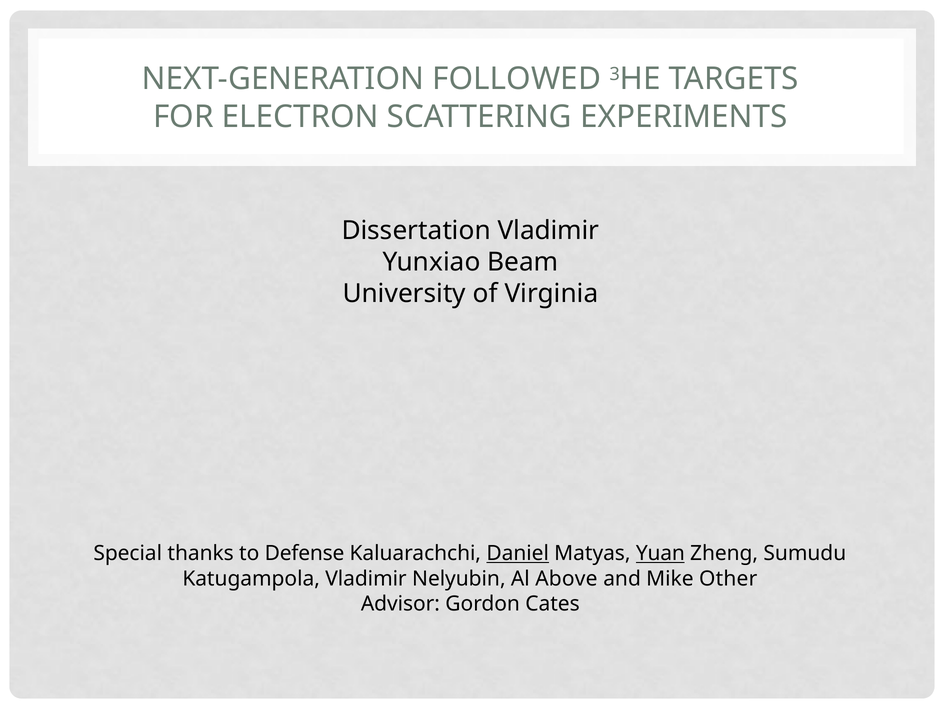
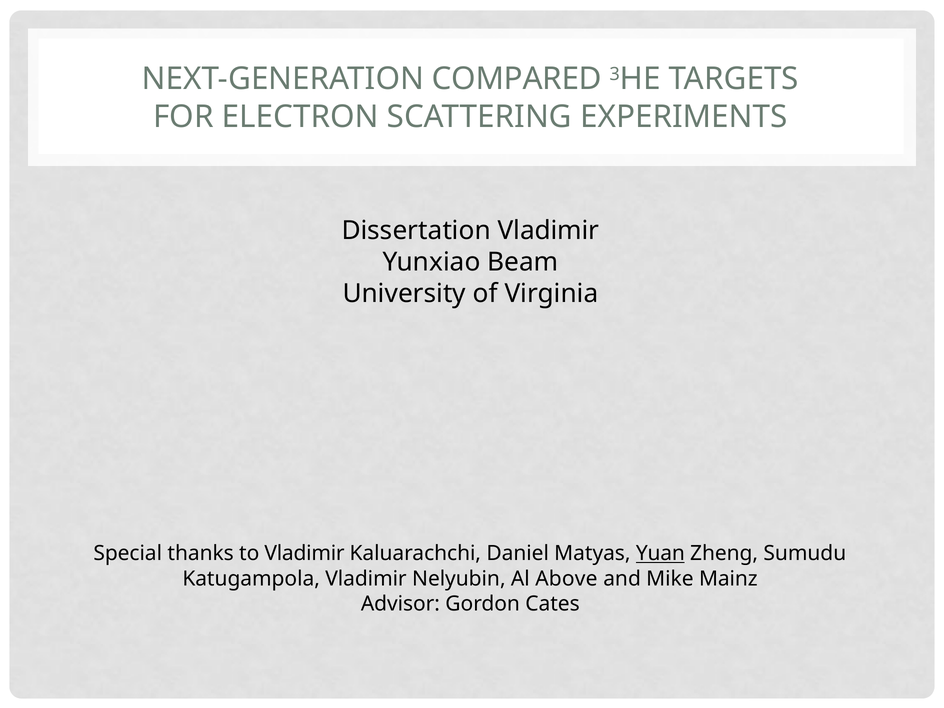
FOLLOWED: FOLLOWED -> COMPARED
to Defense: Defense -> Vladimir
Daniel underline: present -> none
Other: Other -> Mainz
